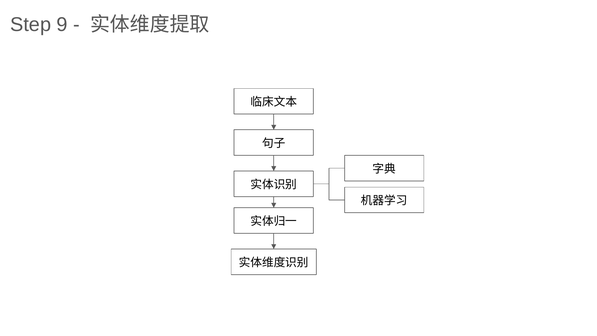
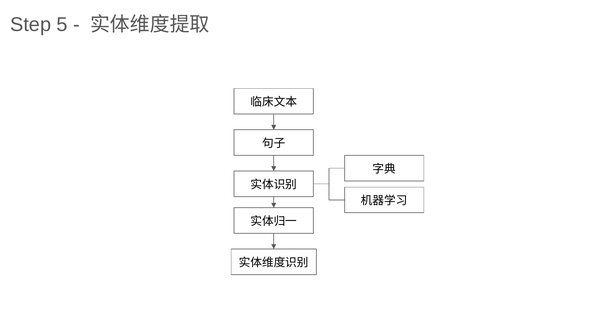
9: 9 -> 5
